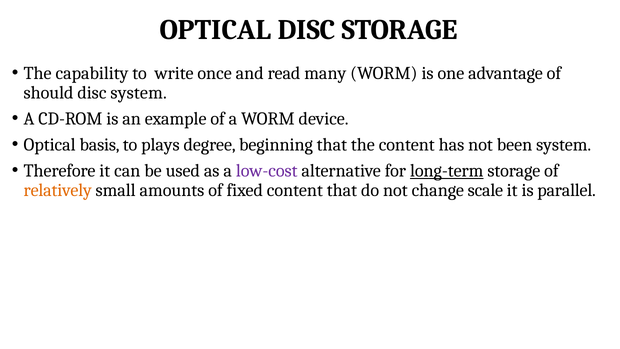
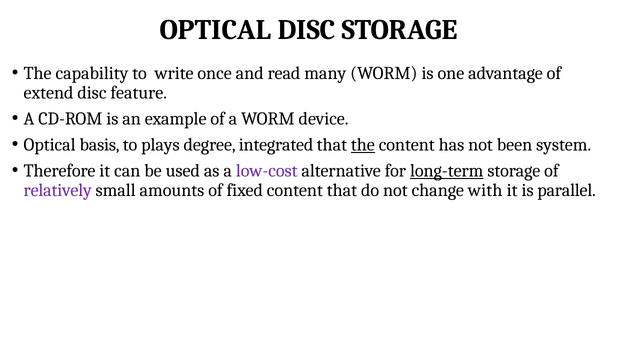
should: should -> extend
disc system: system -> feature
beginning: beginning -> integrated
the at (363, 145) underline: none -> present
relatively colour: orange -> purple
scale: scale -> with
